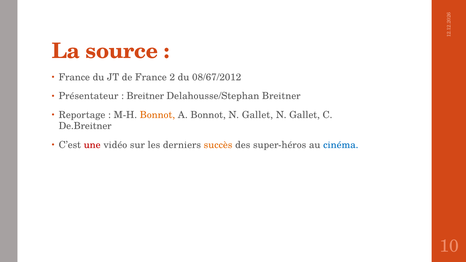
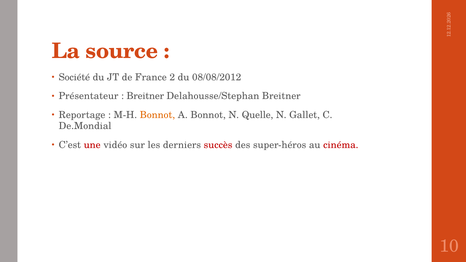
France at (74, 77): France -> Société
08/67/2012: 08/67/2012 -> 08/08/2012
Gallet at (257, 115): Gallet -> Quelle
De.Breitner: De.Breitner -> De.Mondial
succès colour: orange -> red
cinéma colour: blue -> red
